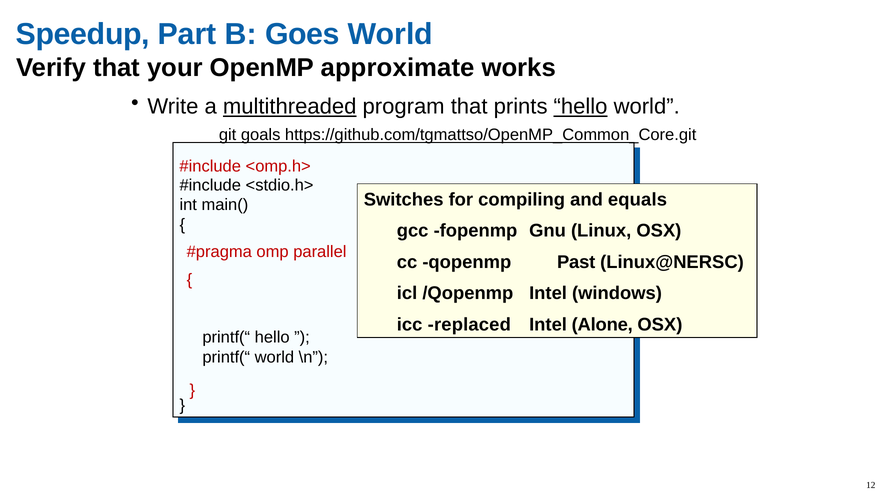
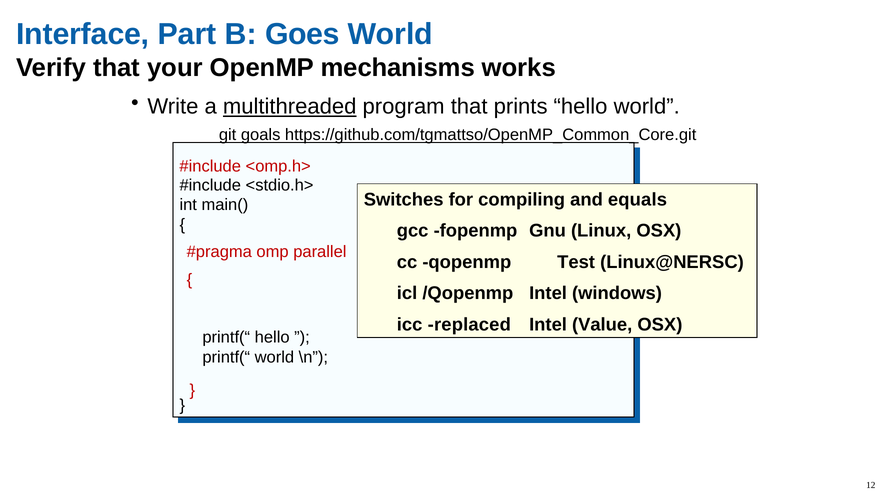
Speedup: Speedup -> Interface
approximate: approximate -> mechanisms
hello at (581, 107) underline: present -> none
Past: Past -> Test
Alone: Alone -> Value
